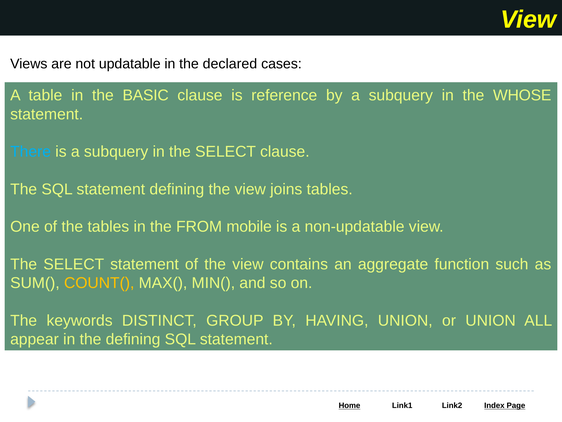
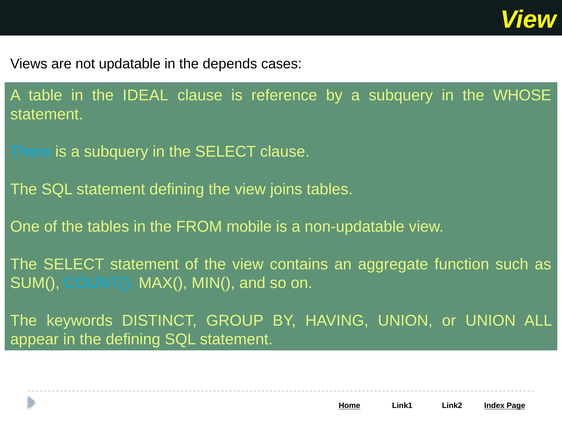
declared: declared -> depends
BASIC: BASIC -> IDEAL
COUNT( colour: yellow -> light blue
